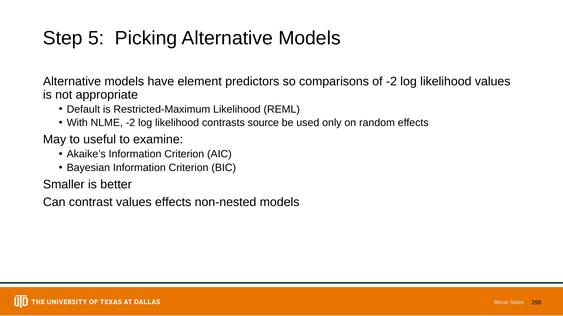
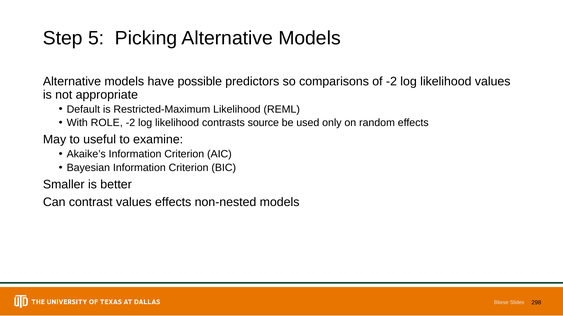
element: element -> possible
NLME: NLME -> ROLE
